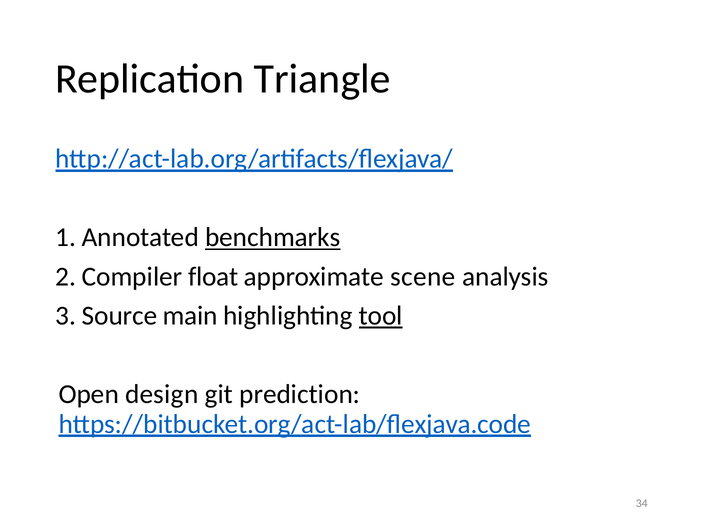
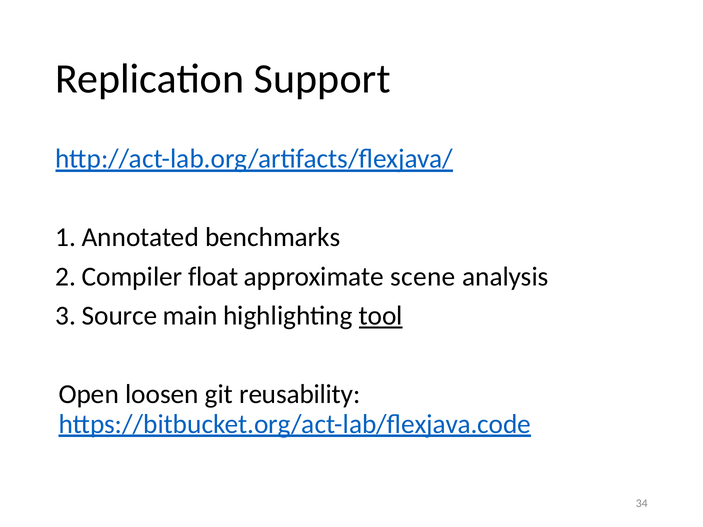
Triangle: Triangle -> Support
benchmarks underline: present -> none
design: design -> loosen
prediction: prediction -> reusability
